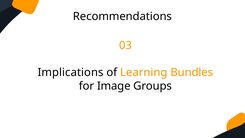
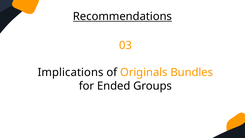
Recommendations underline: none -> present
Learning: Learning -> Originals
Image: Image -> Ended
